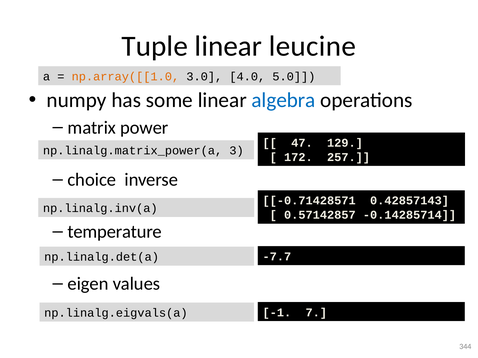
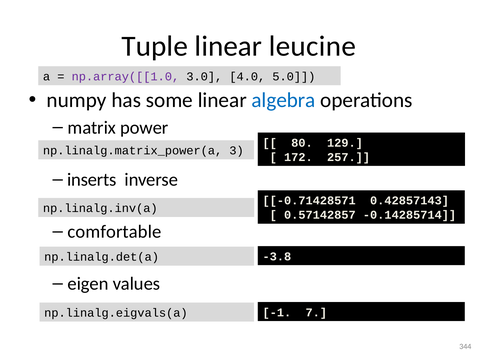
np.array([[1.0 colour: orange -> purple
47: 47 -> 80
choice: choice -> inserts
temperature: temperature -> comfortable
-7.7: -7.7 -> -3.8
